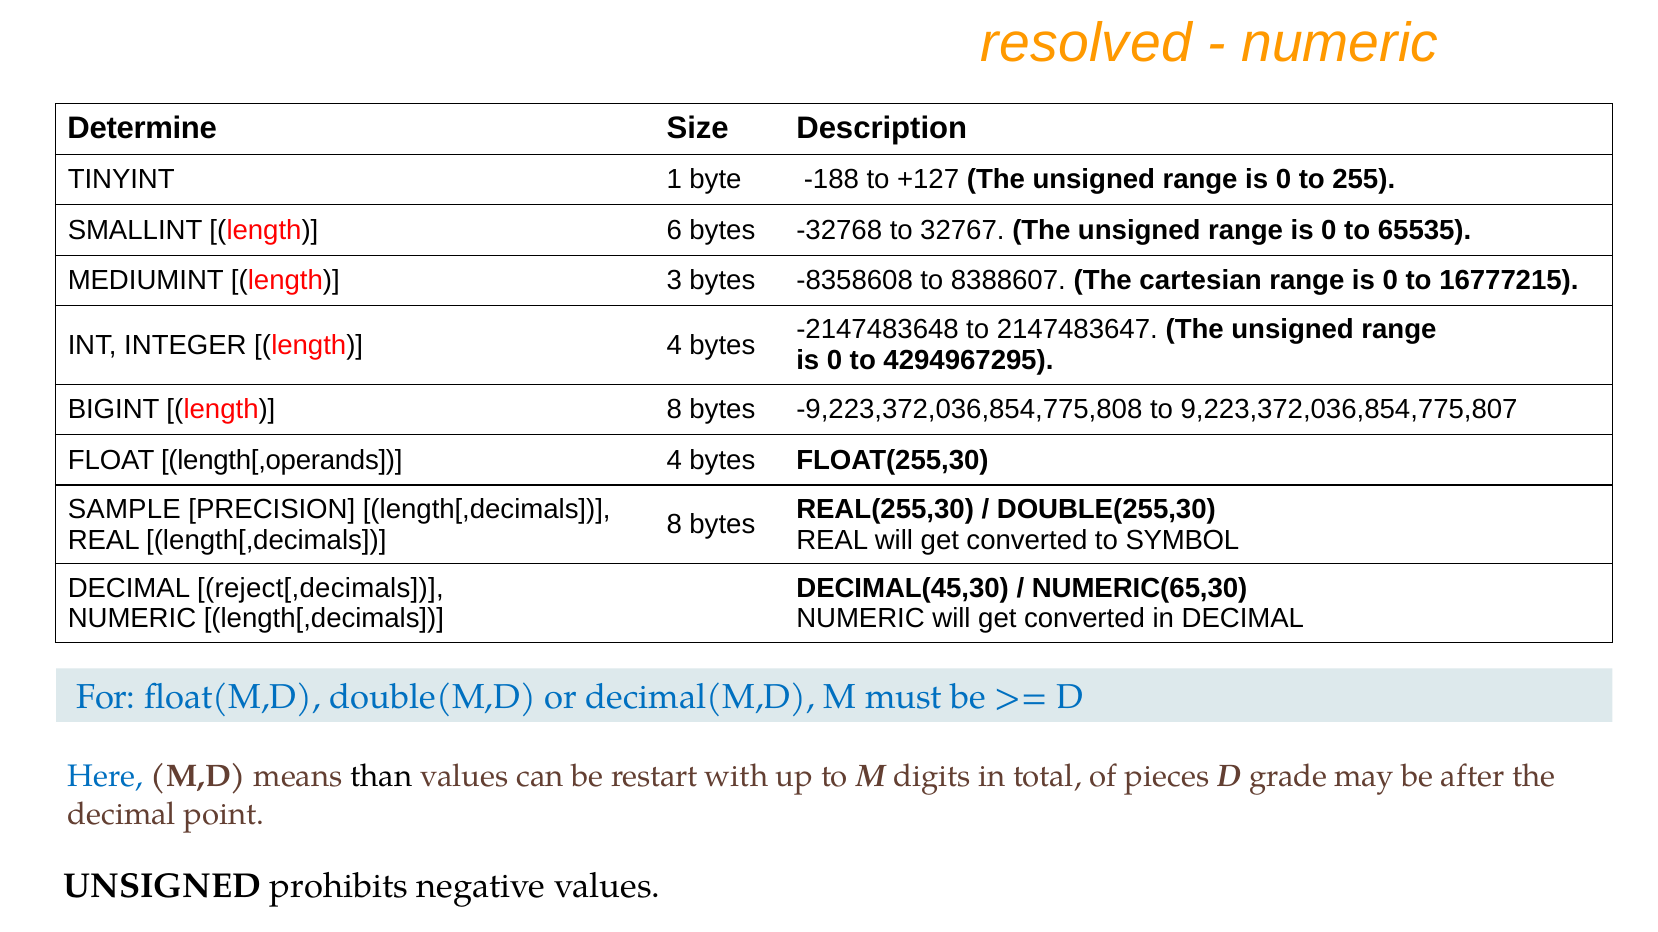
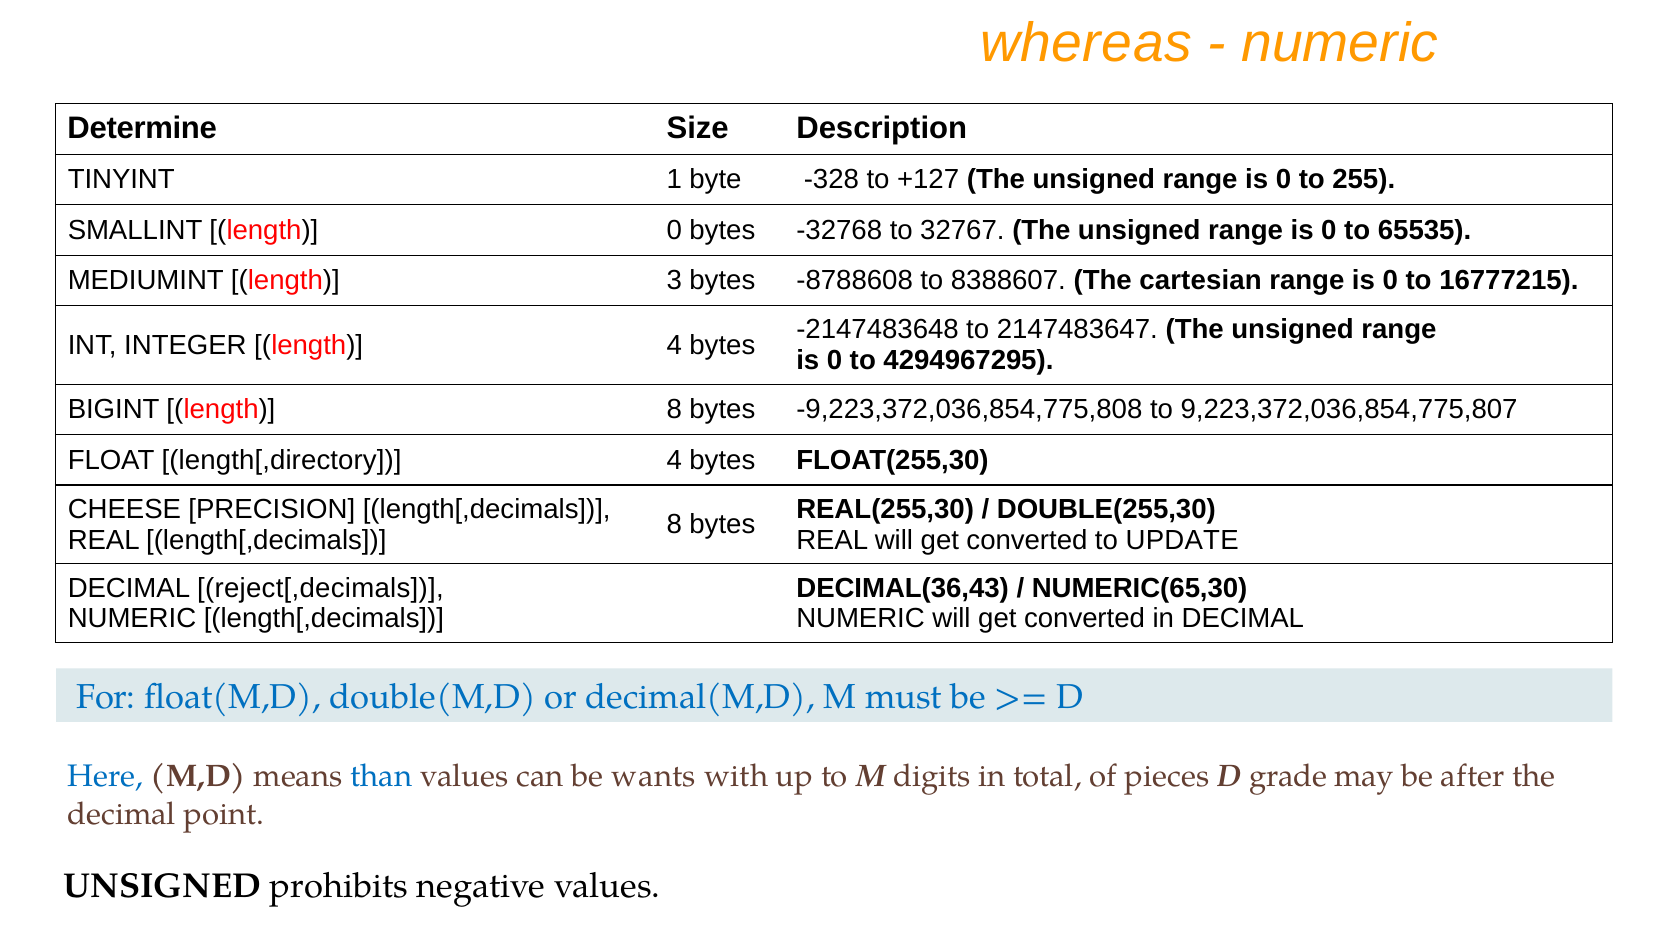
resolved: resolved -> whereas
-188: -188 -> -328
length 6: 6 -> 0
-8358608: -8358608 -> -8788608
length[,operands: length[,operands -> length[,directory
SAMPLE: SAMPLE -> CHEESE
SYMBOL: SYMBOL -> UPDATE
DECIMAL(45,30: DECIMAL(45,30 -> DECIMAL(36,43
than colour: black -> blue
restart: restart -> wants
